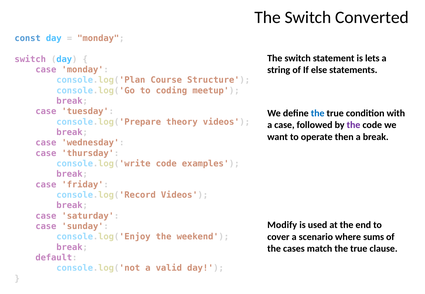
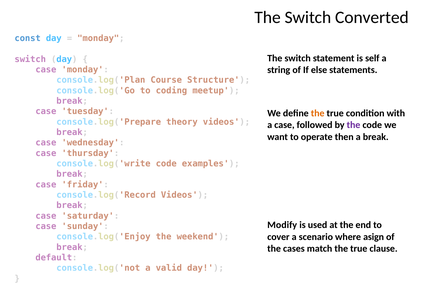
lets: lets -> self
the at (318, 113) colour: blue -> orange
sums: sums -> asign
